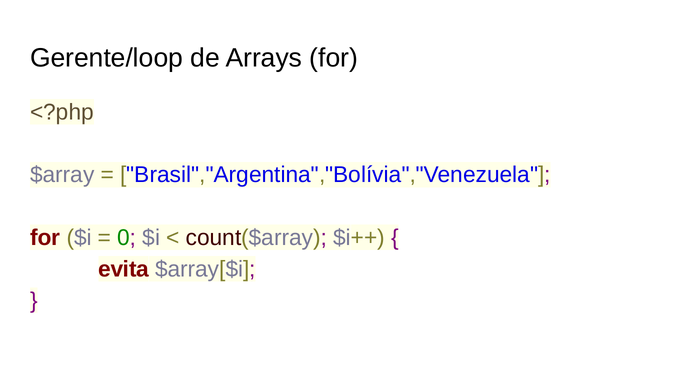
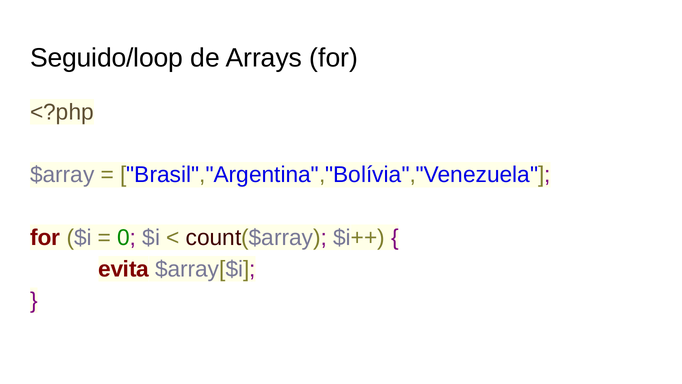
Gerente/loop: Gerente/loop -> Seguido/loop
